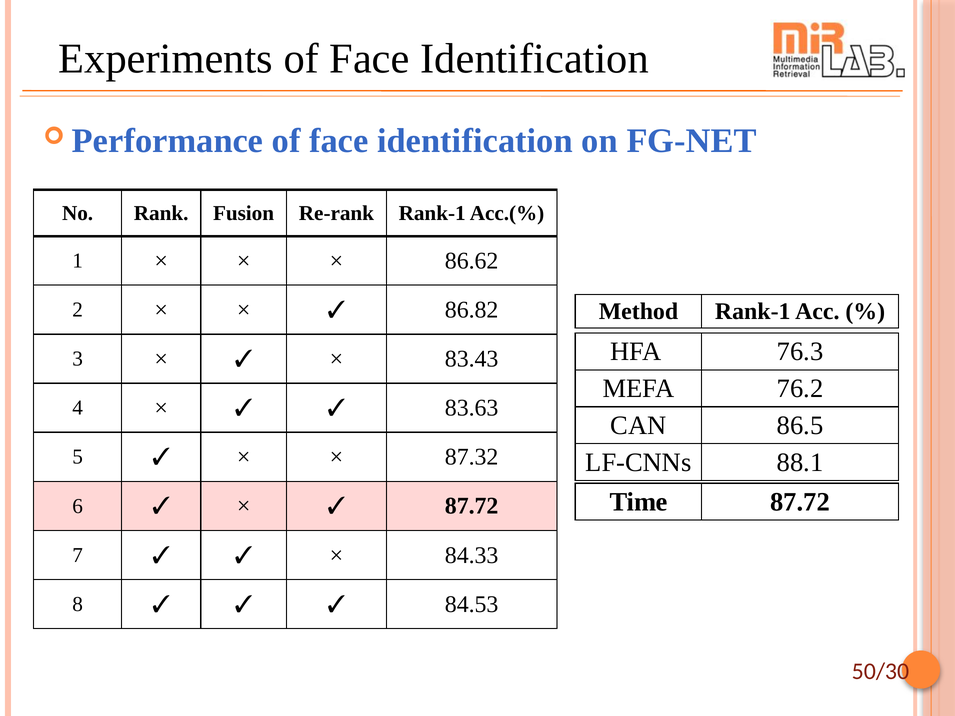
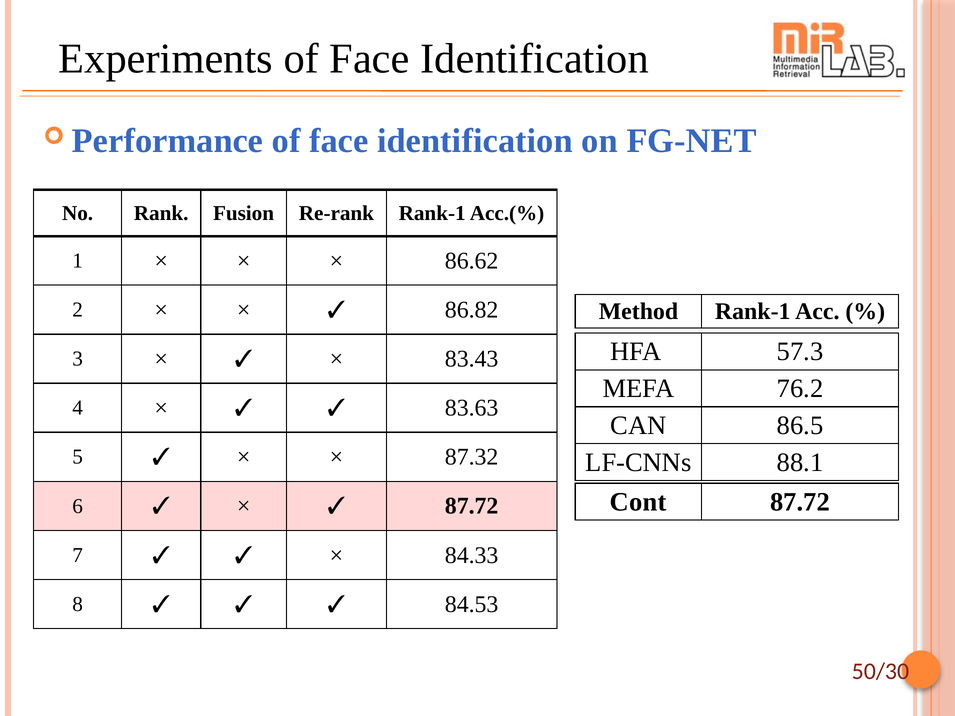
76.3: 76.3 -> 57.3
Time: Time -> Cont
